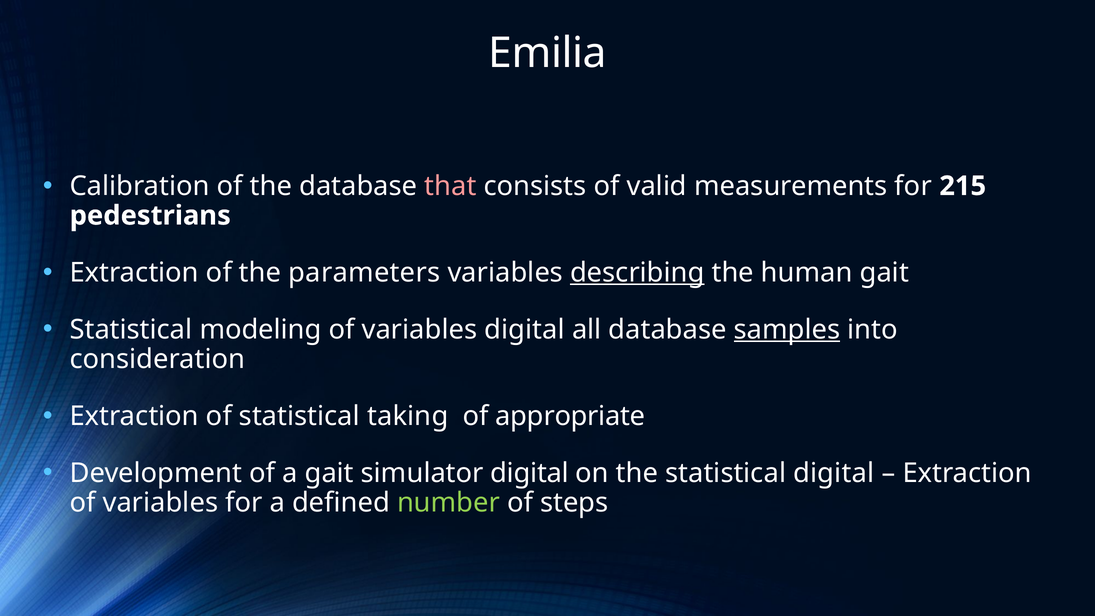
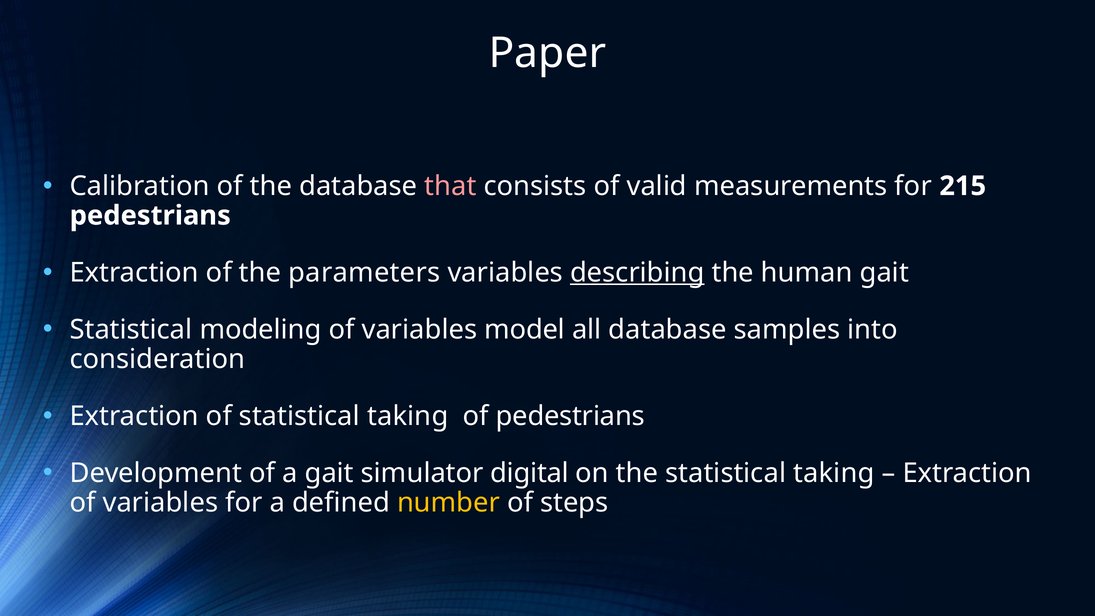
Emilia: Emilia -> Paper
variables digital: digital -> model
samples underline: present -> none
of appropriate: appropriate -> pedestrians
the statistical digital: digital -> taking
number colour: light green -> yellow
